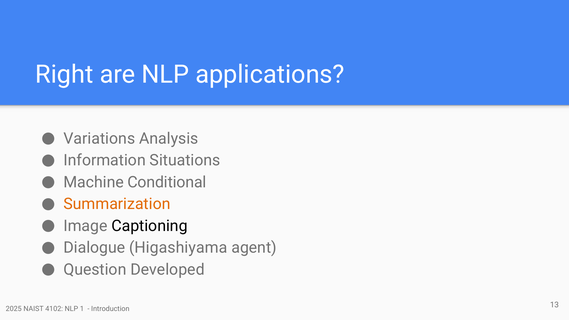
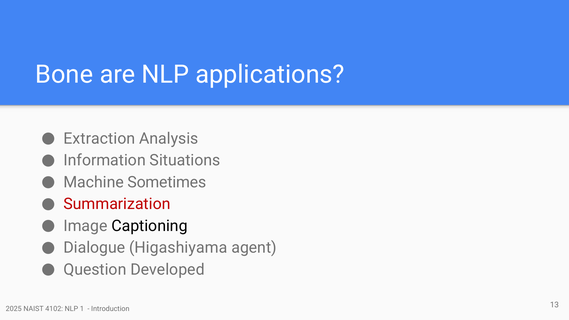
Right: Right -> Bone
Variations: Variations -> Extraction
Conditional: Conditional -> Sometimes
Summarization colour: orange -> red
